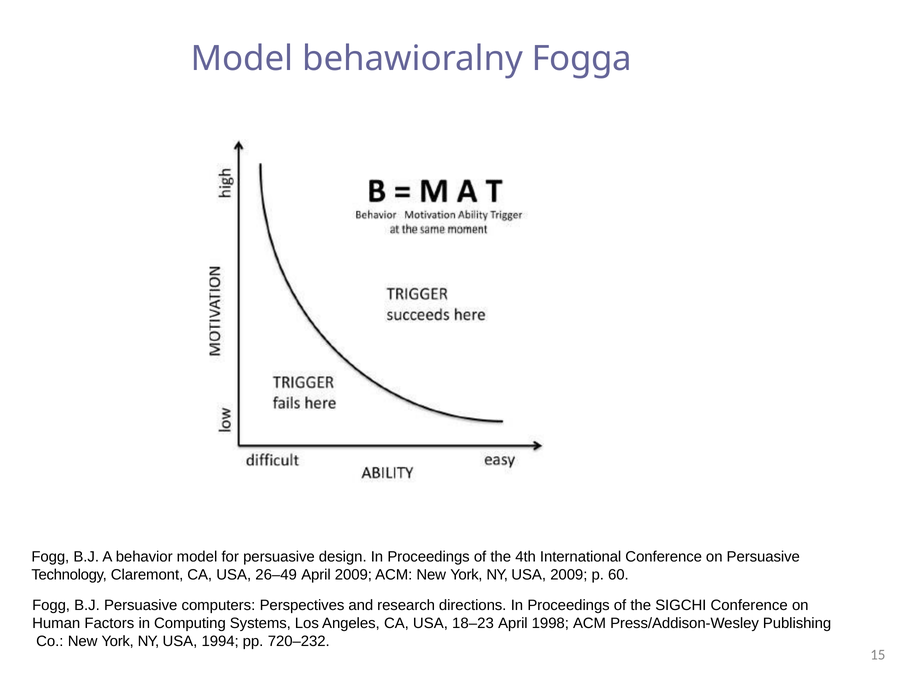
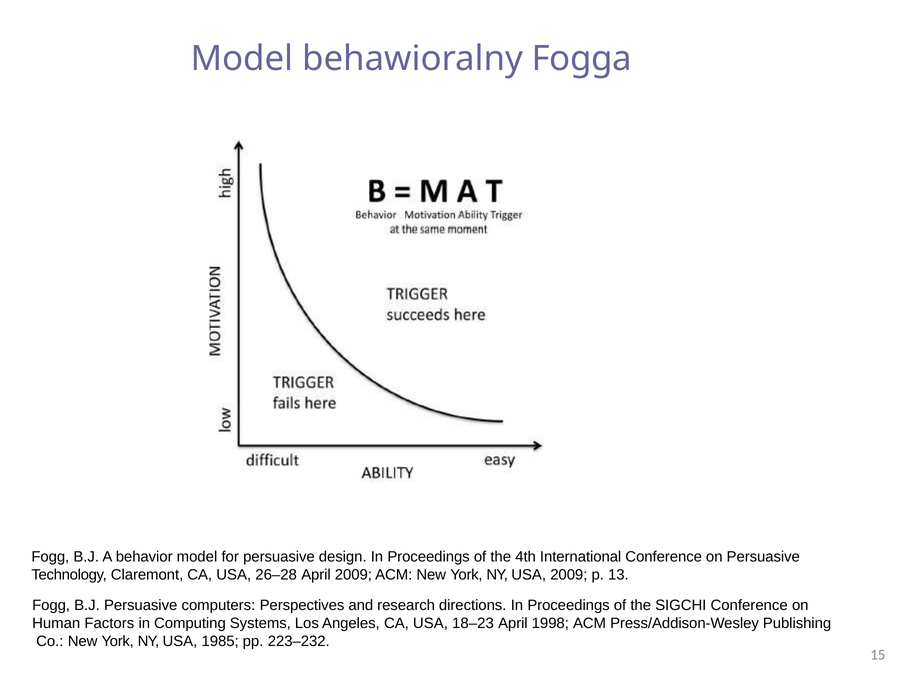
26–49: 26–49 -> 26–28
60: 60 -> 13
1994: 1994 -> 1985
720–232: 720–232 -> 223–232
